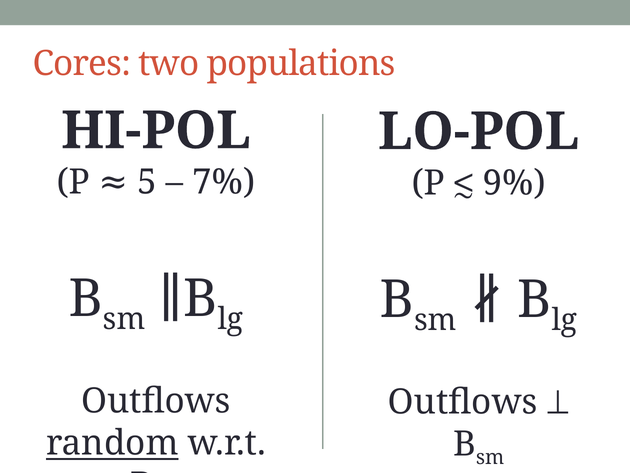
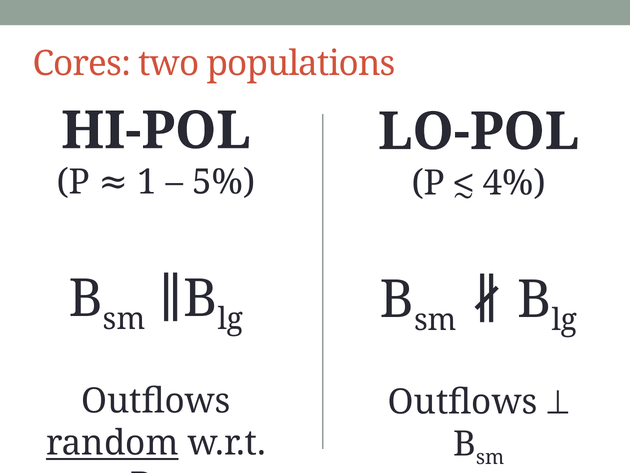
5: 5 -> 1
7%: 7% -> 5%
9%: 9% -> 4%
